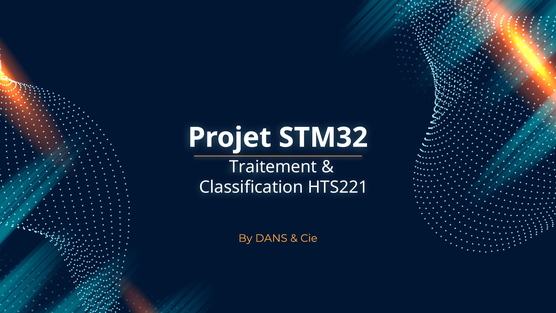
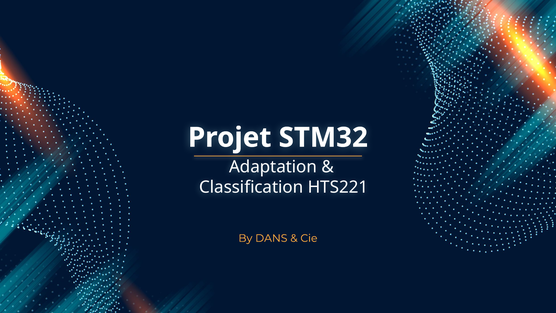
Traitement: Traitement -> Adaptation
